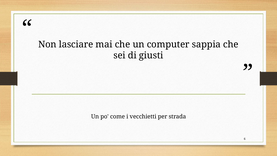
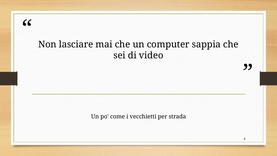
giusti: giusti -> video
